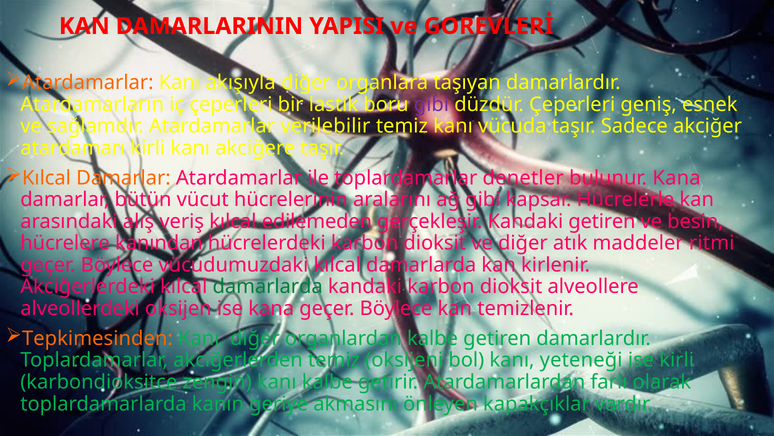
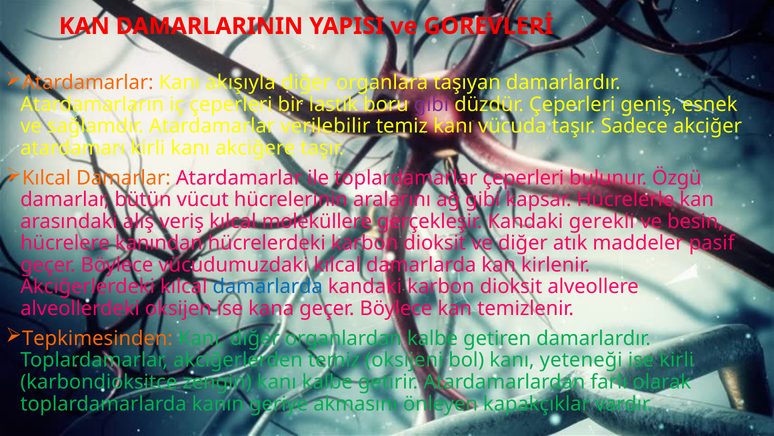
toplardamarlar denetler: denetler -> çeperleri
bulunur Kana: Kana -> Özgü
edilemeden: edilemeden -> moleküllere
Kandaki getiren: getiren -> gerekli
ritmi: ritmi -> pasif
damarlarda at (268, 286) colour: green -> blue
